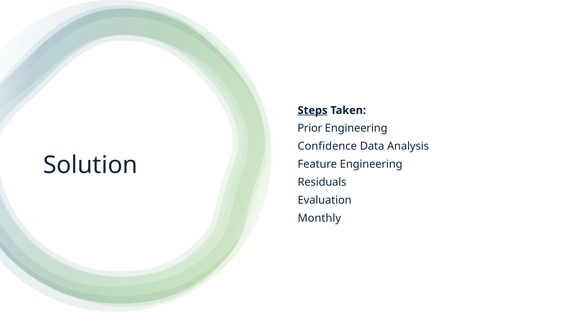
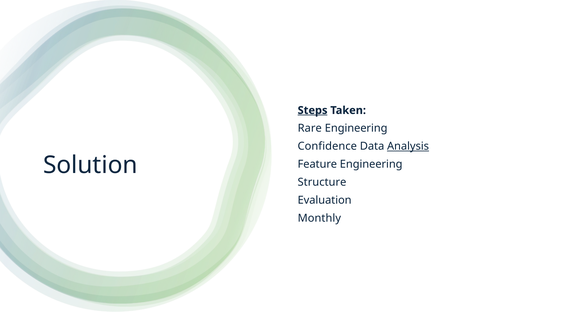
Prior: Prior -> Rare
Analysis underline: none -> present
Residuals: Residuals -> Structure
